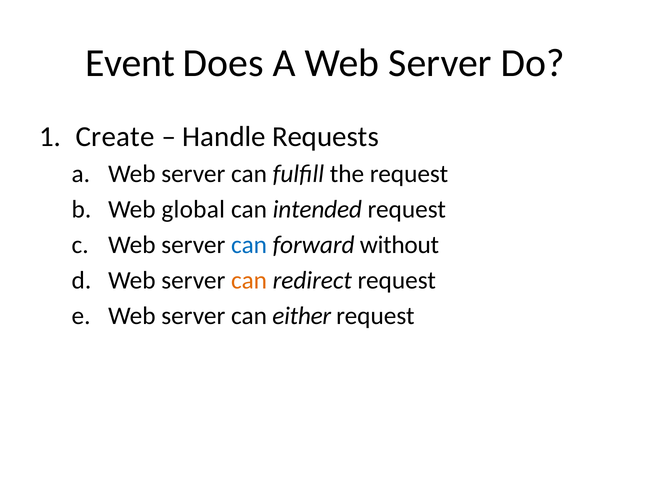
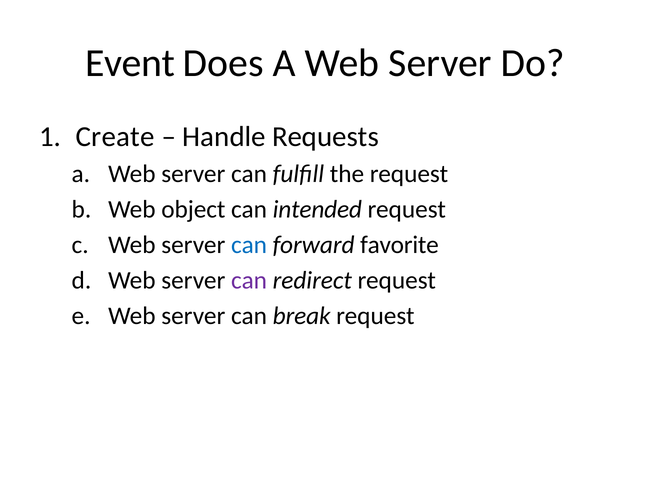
global: global -> object
without: without -> favorite
can at (249, 280) colour: orange -> purple
either: either -> break
